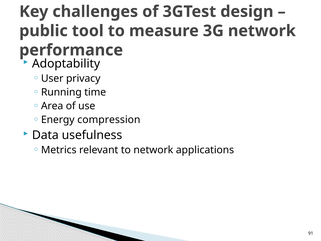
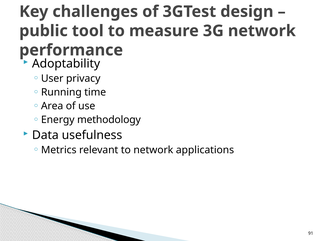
compression: compression -> methodology
